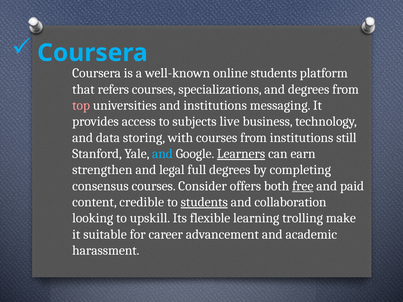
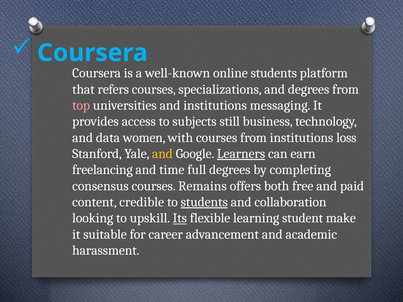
live: live -> still
storing: storing -> women
still: still -> loss
and at (162, 154) colour: light blue -> yellow
strengthen: strengthen -> freelancing
legal: legal -> time
Consider: Consider -> Remains
free underline: present -> none
Its underline: none -> present
trolling: trolling -> student
